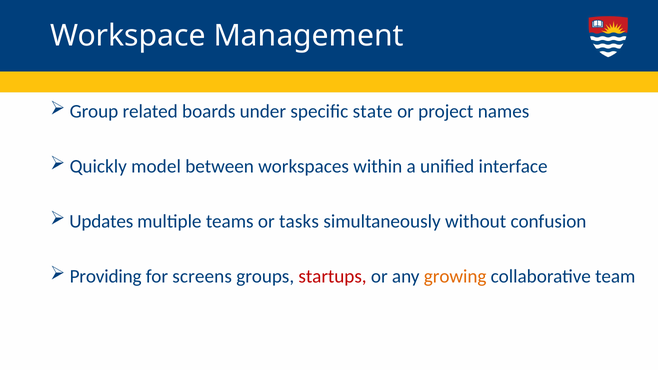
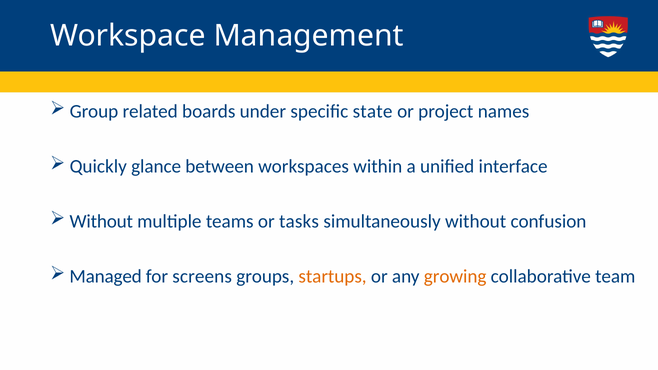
model: model -> glance
Updates at (101, 221): Updates -> Without
Providing: Providing -> Managed
startups colour: red -> orange
